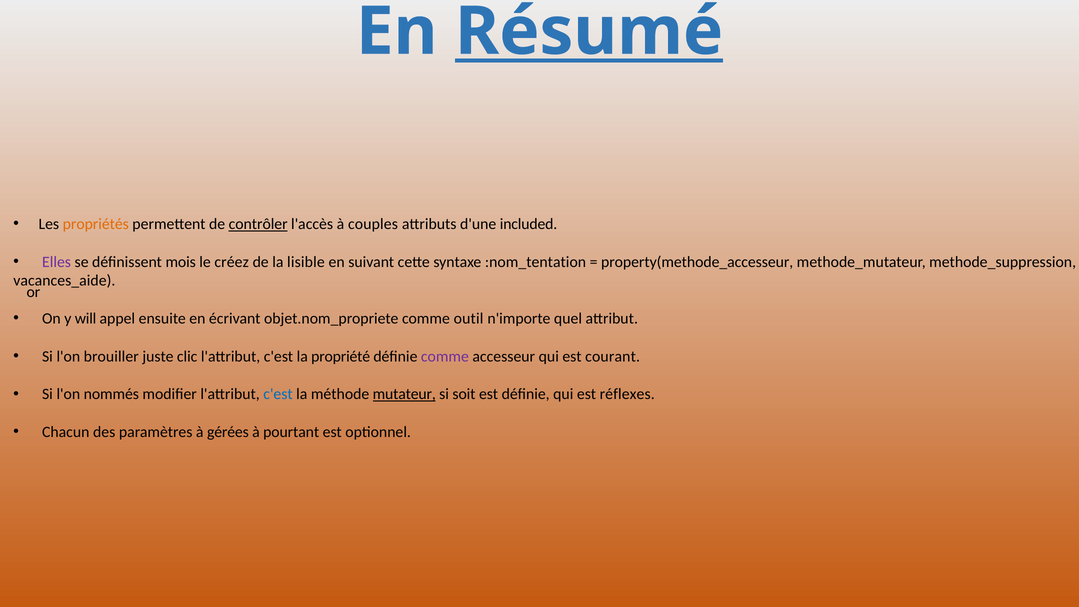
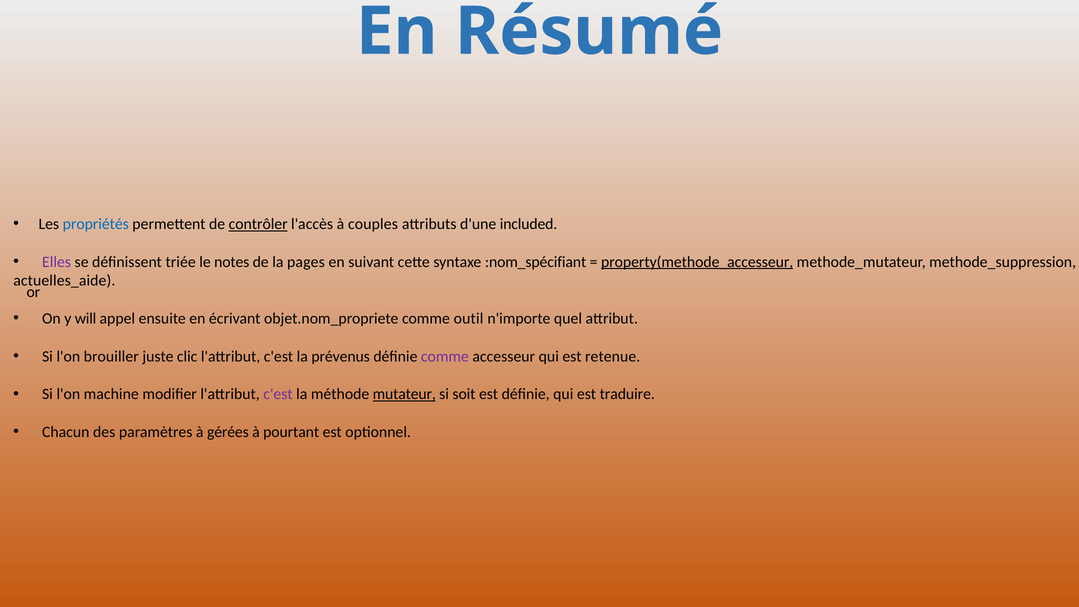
Résumé underline: present -> none
propriétés colour: orange -> blue
mois: mois -> triée
créez: créez -> notes
lisible: lisible -> pages
:nom_tentation: :nom_tentation -> :nom_spécifiant
property(methode_accesseur underline: none -> present
vacances_aide: vacances_aide -> actuelles_aide
propriété: propriété -> prévenus
courant: courant -> retenue
nommés: nommés -> machine
c'est at (278, 394) colour: blue -> purple
réflexes: réflexes -> traduire
